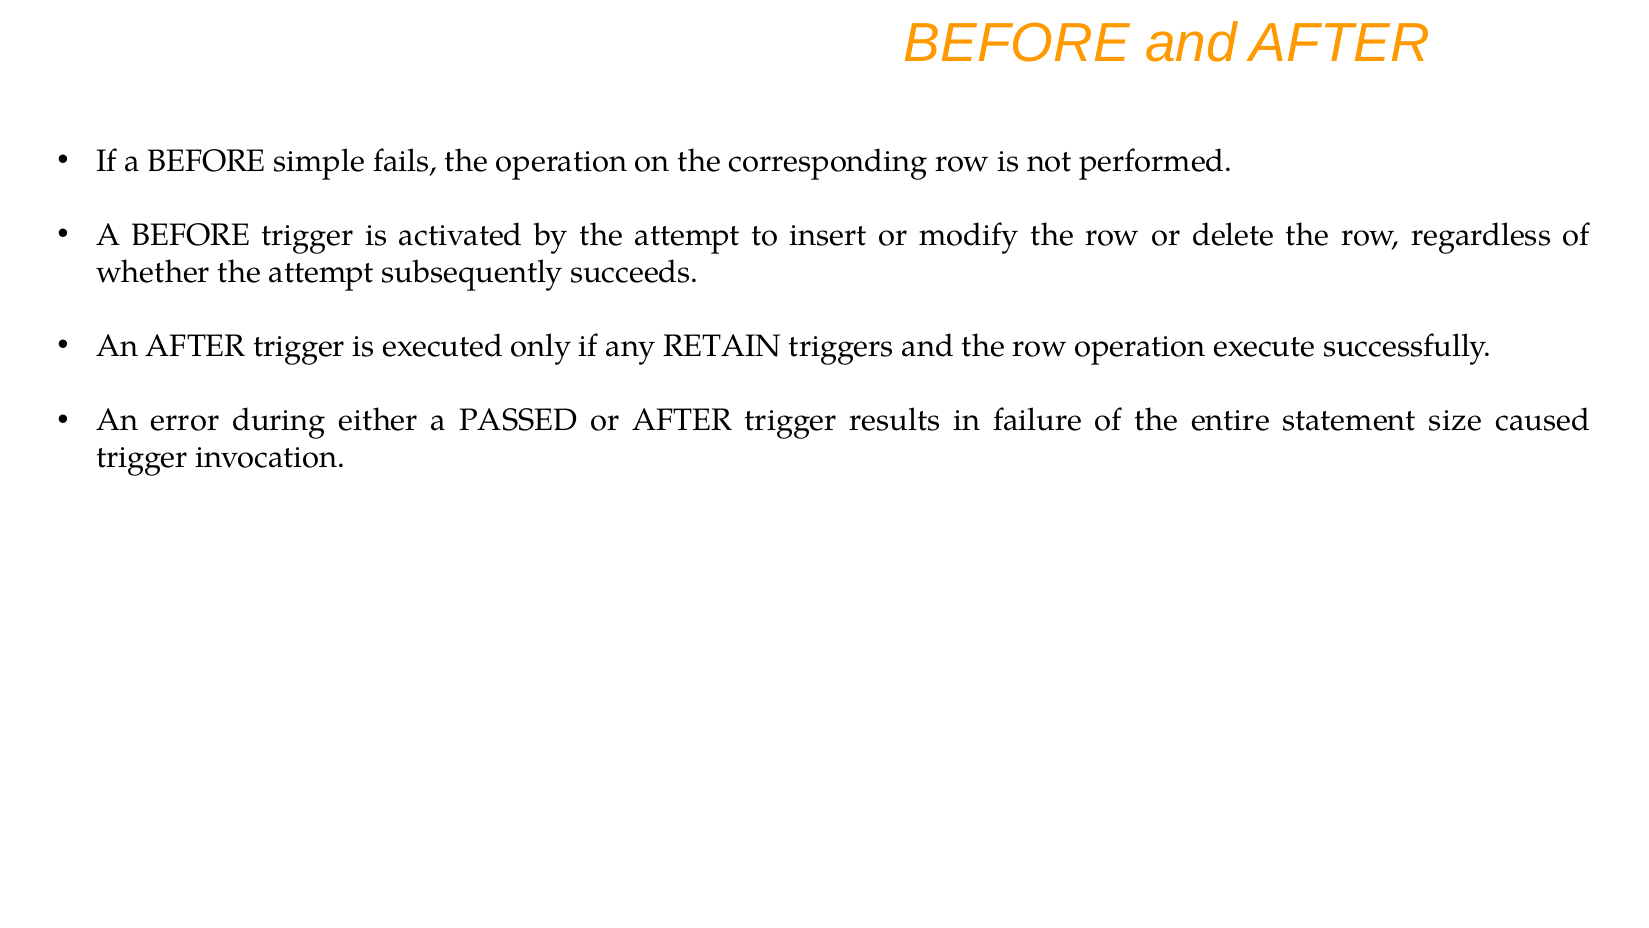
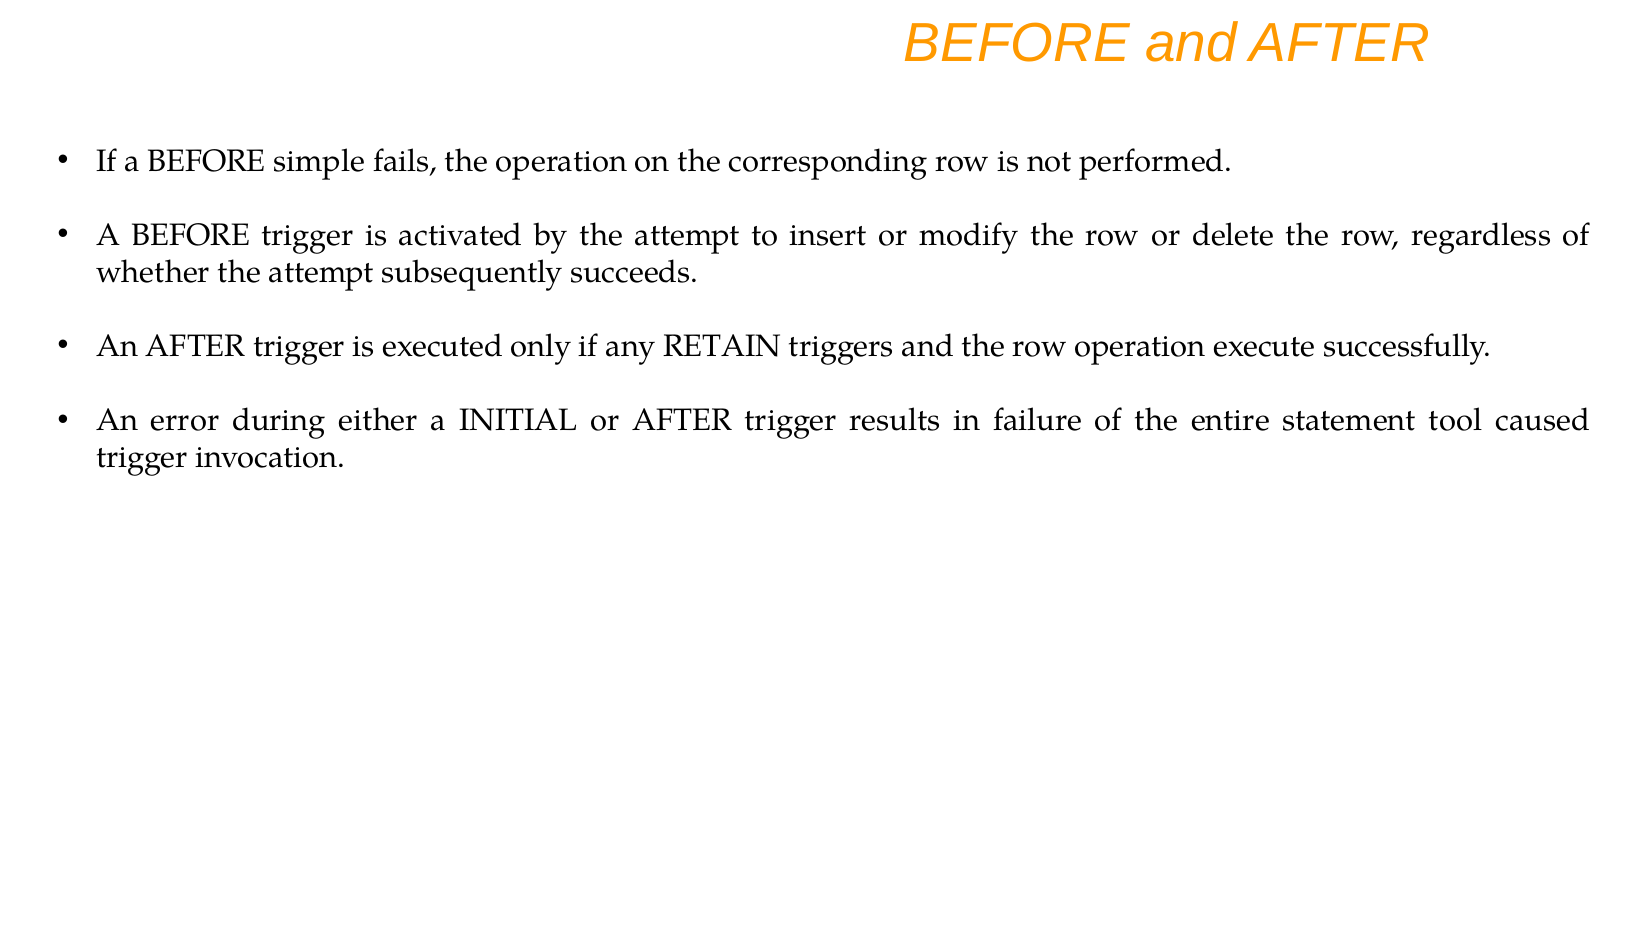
PASSED: PASSED -> INITIAL
size: size -> tool
